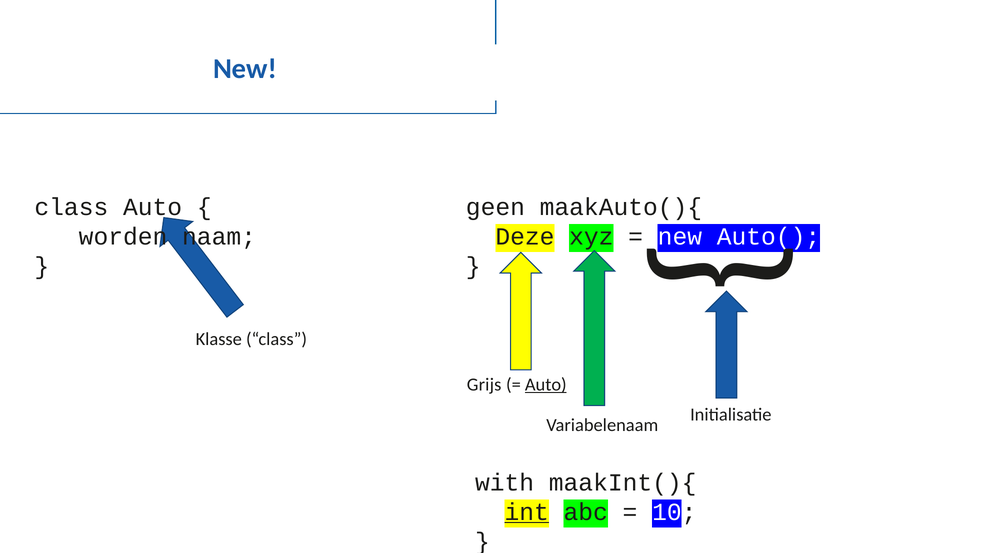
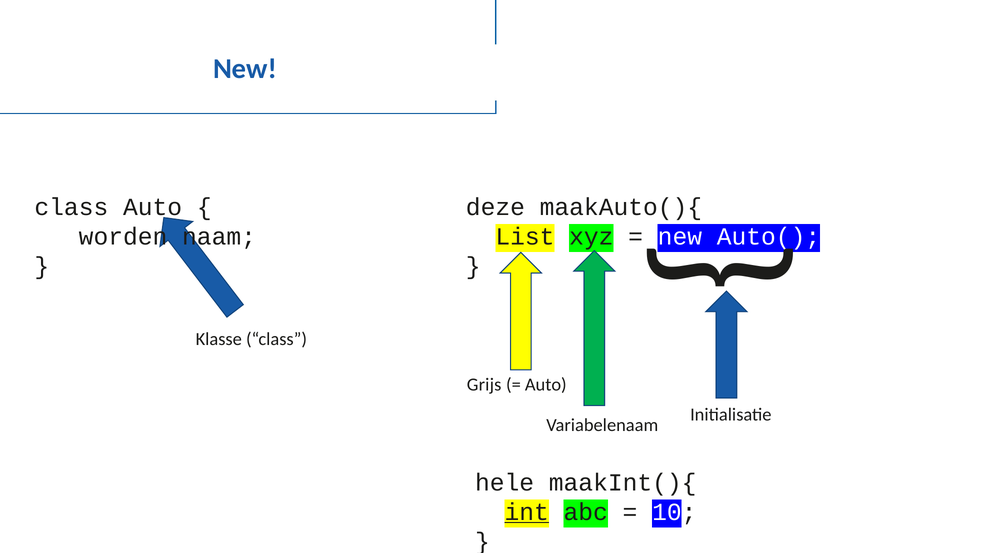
geen: geen -> deze
Deze: Deze -> List
Auto at (546, 385) underline: present -> none
with: with -> hele
